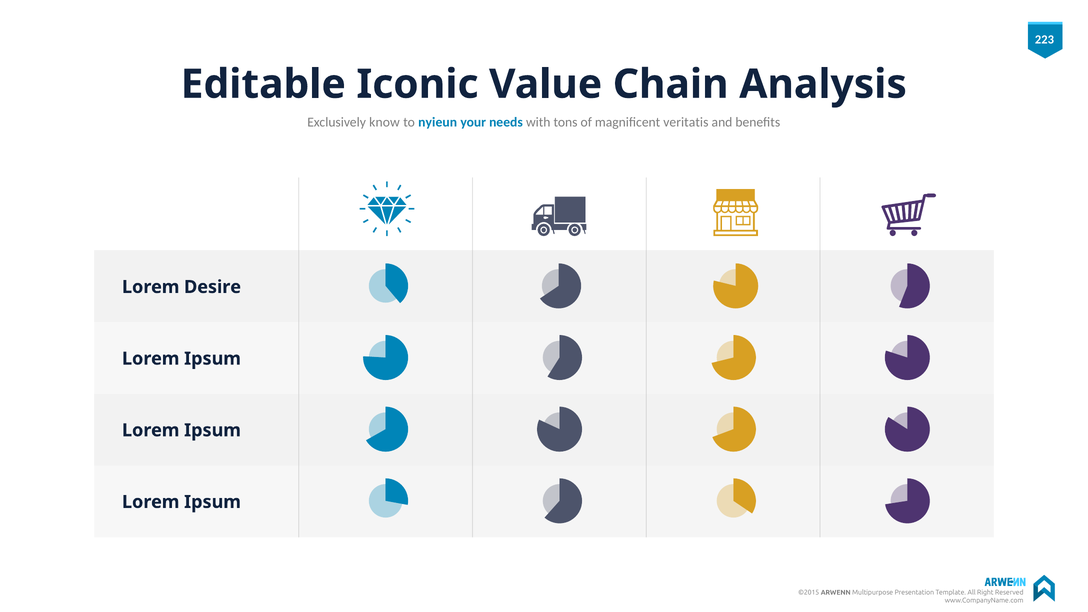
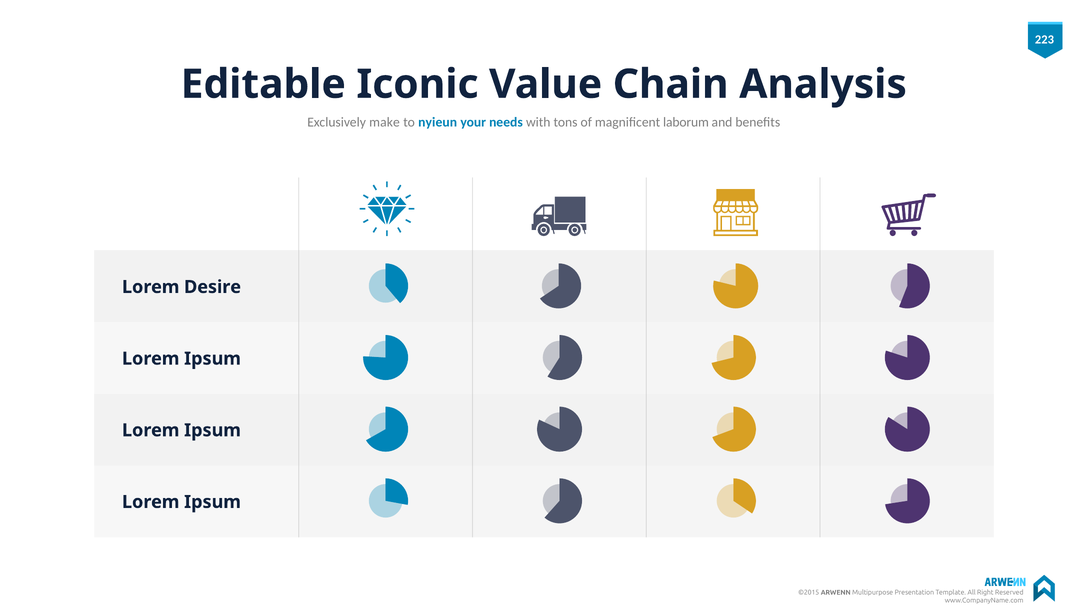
know: know -> make
veritatis: veritatis -> laborum
